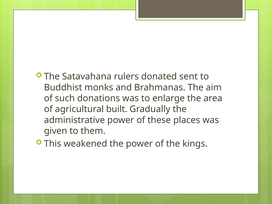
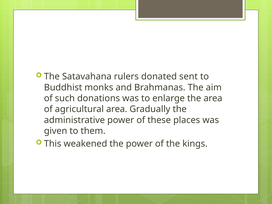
agricultural built: built -> area
